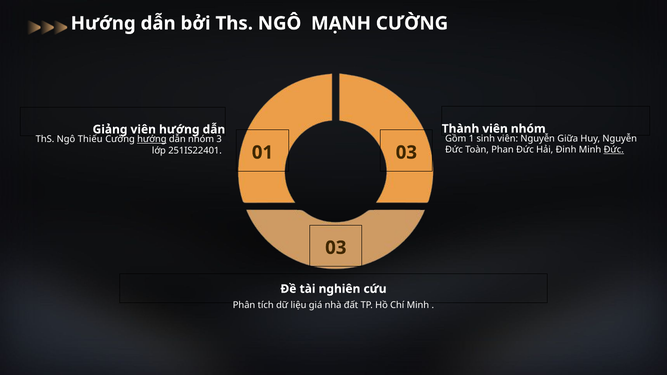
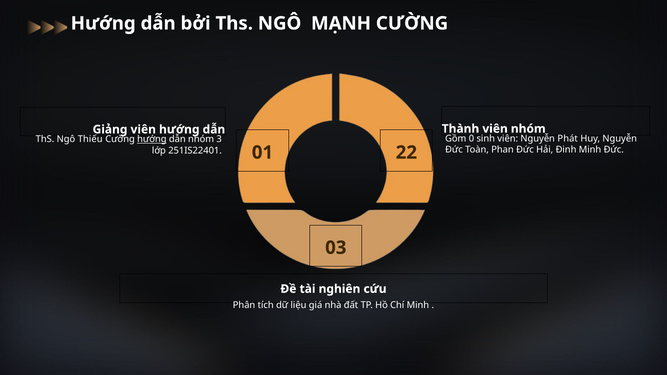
1: 1 -> 0
Giữa: Giữa -> Phát
Đức at (614, 150) underline: present -> none
01 03: 03 -> 22
